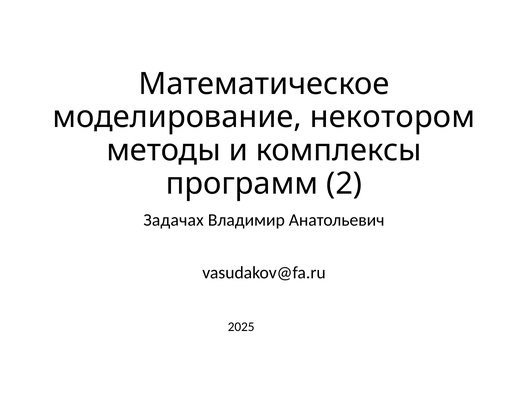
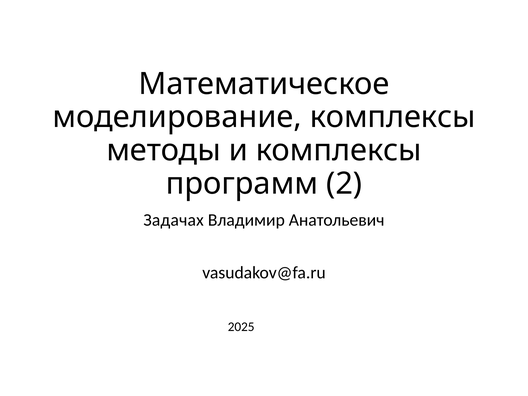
моделирование некотором: некотором -> комплексы
